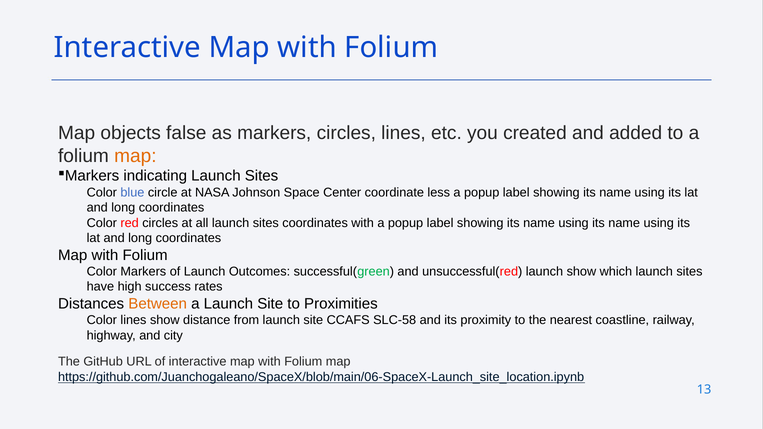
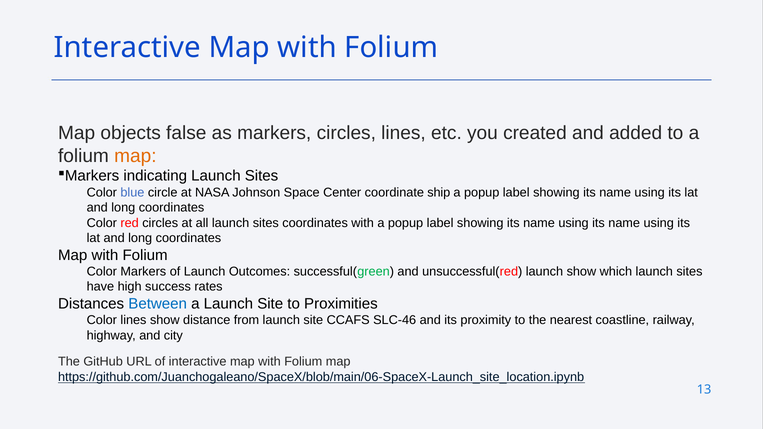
less: less -> ship
Between colour: orange -> blue
SLC-58: SLC-58 -> SLC-46
